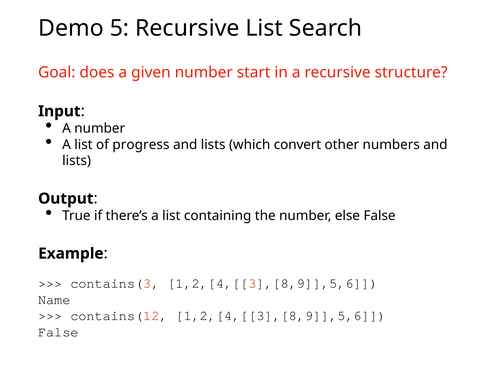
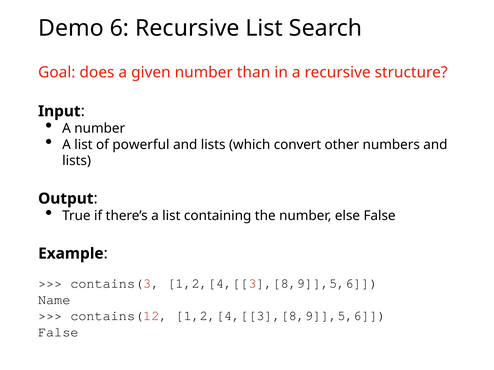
5: 5 -> 6
start: start -> than
progress: progress -> powerful
